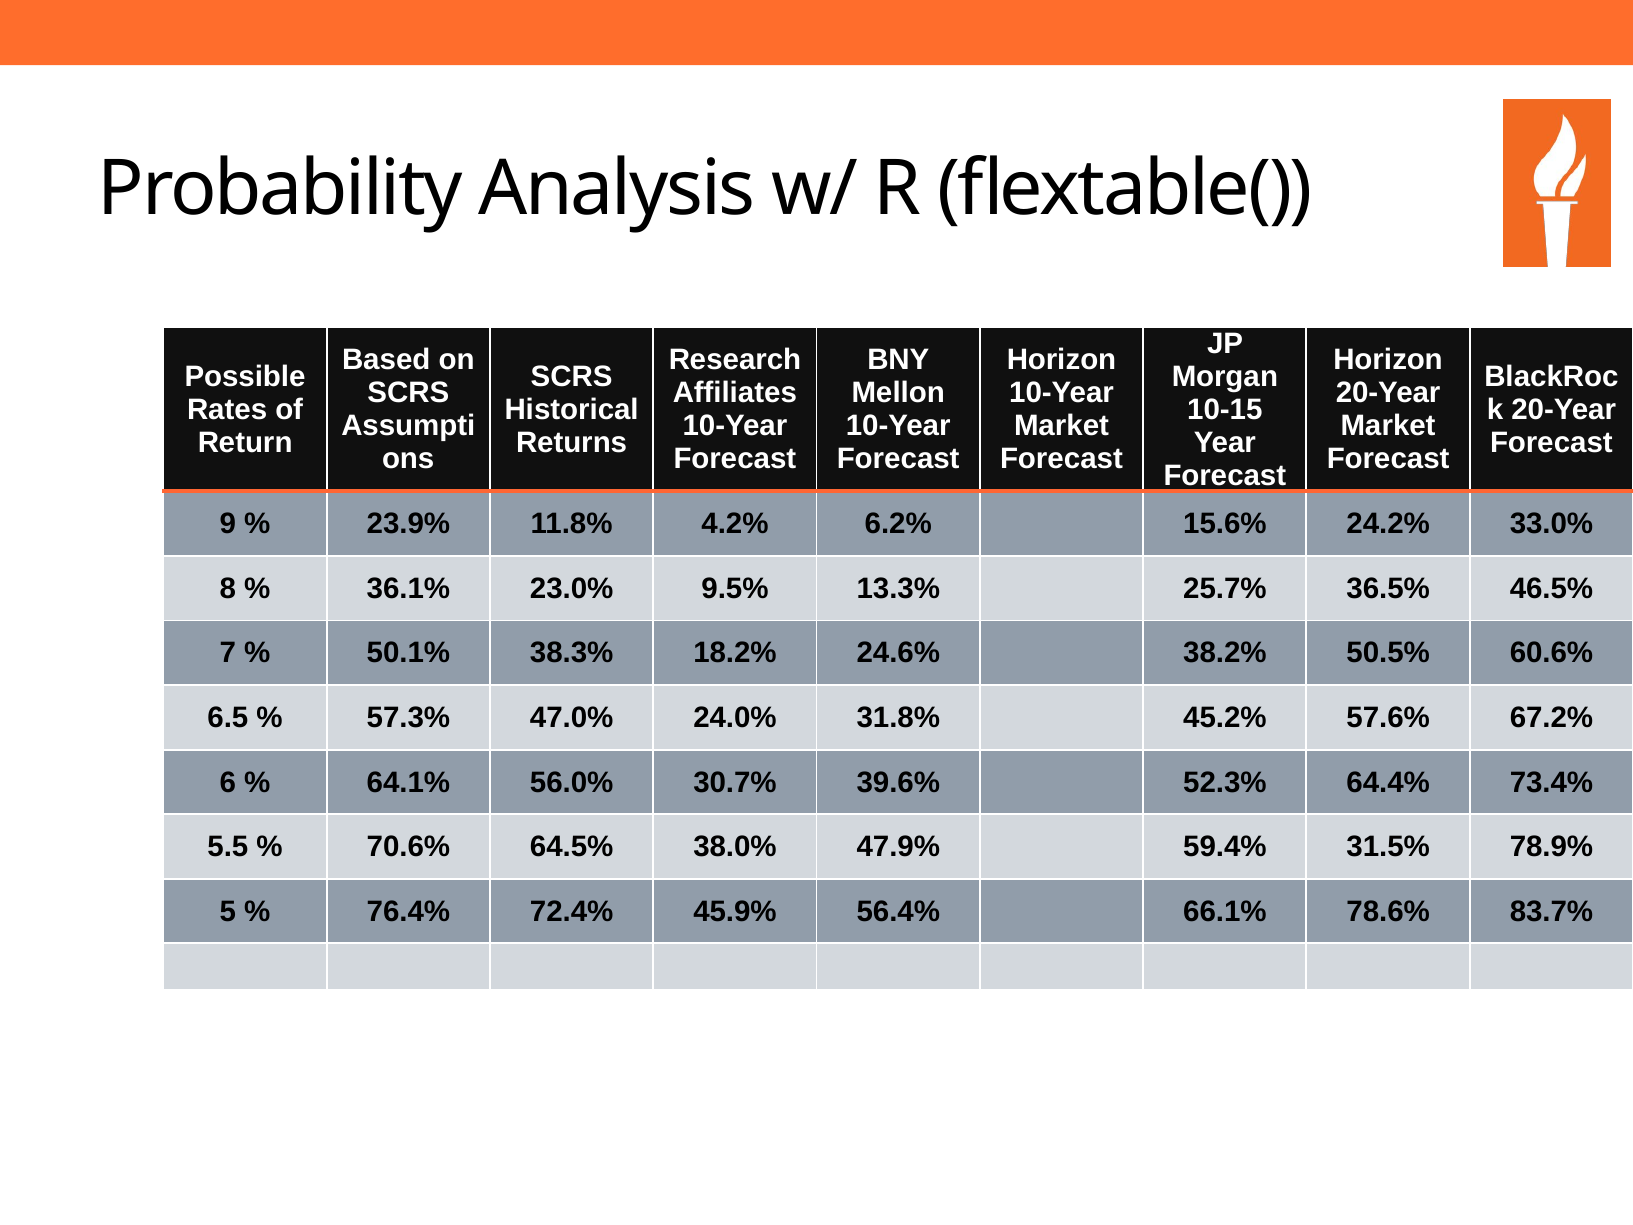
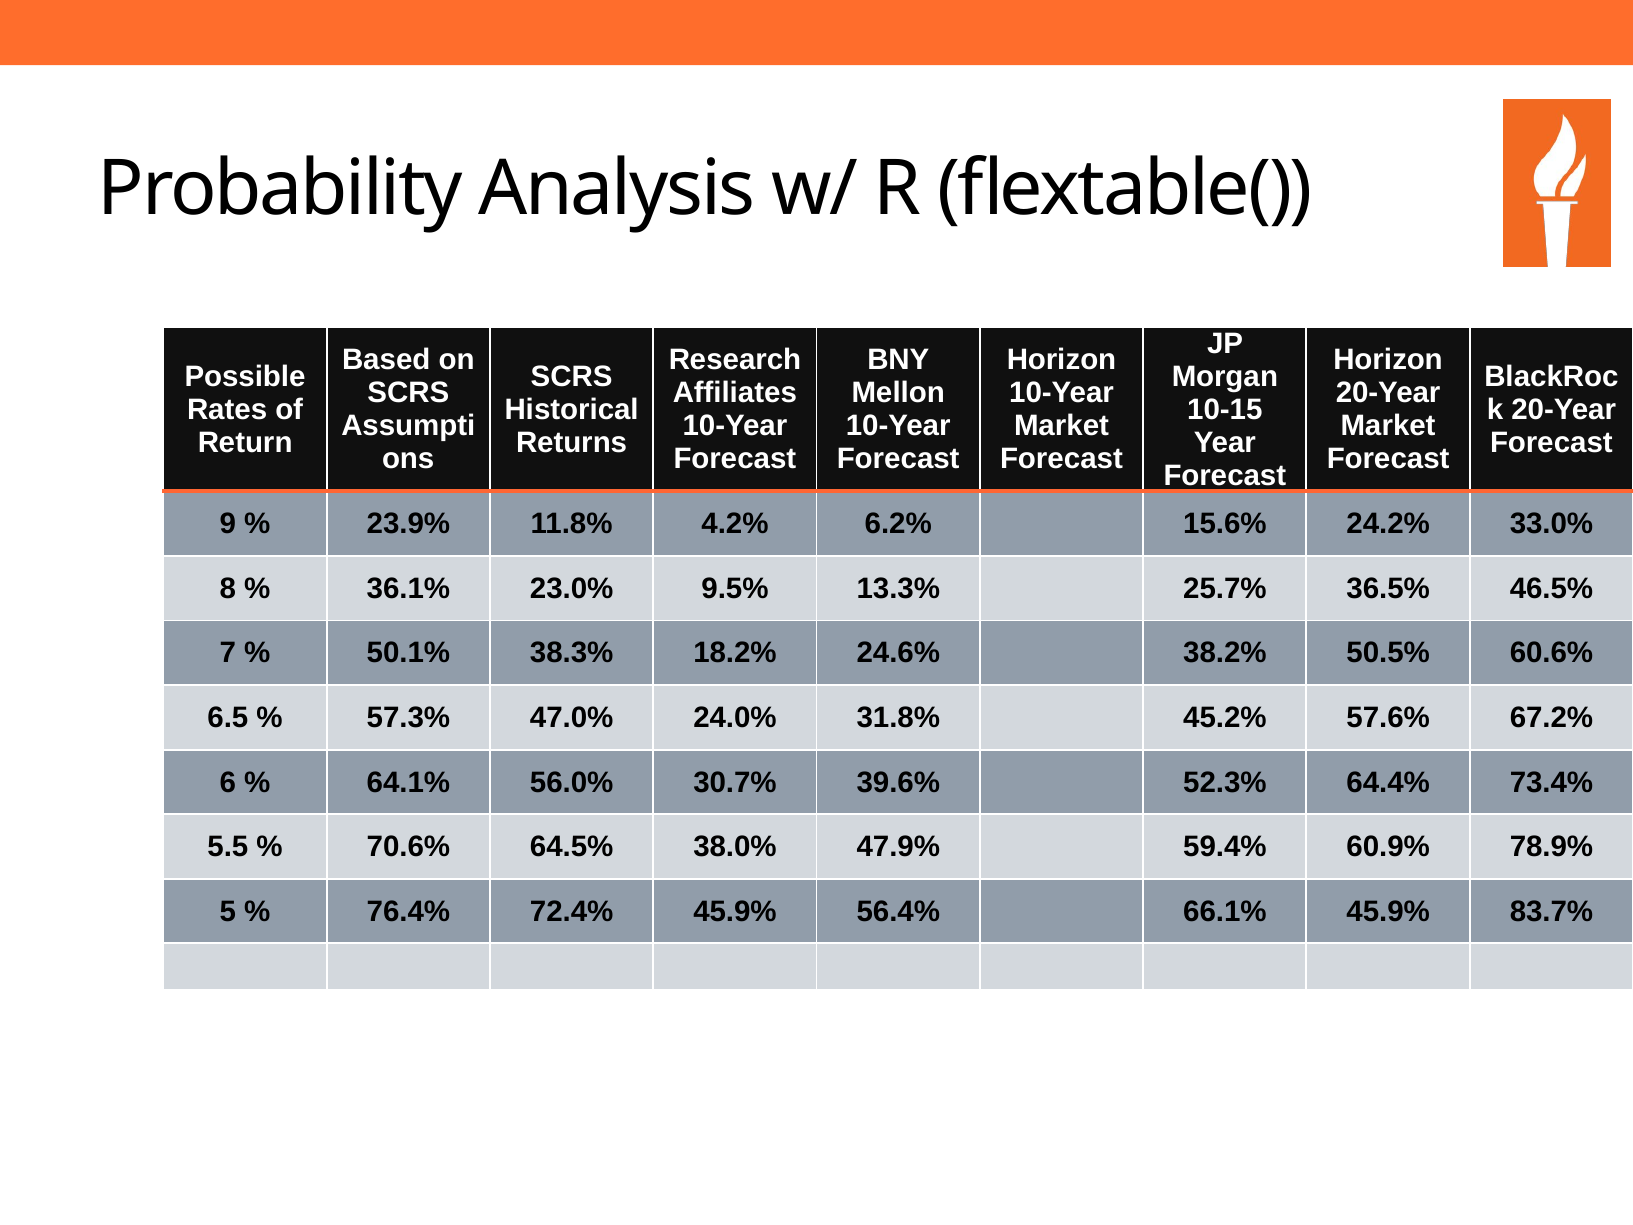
31.5%: 31.5% -> 60.9%
66.1% 78.6%: 78.6% -> 45.9%
